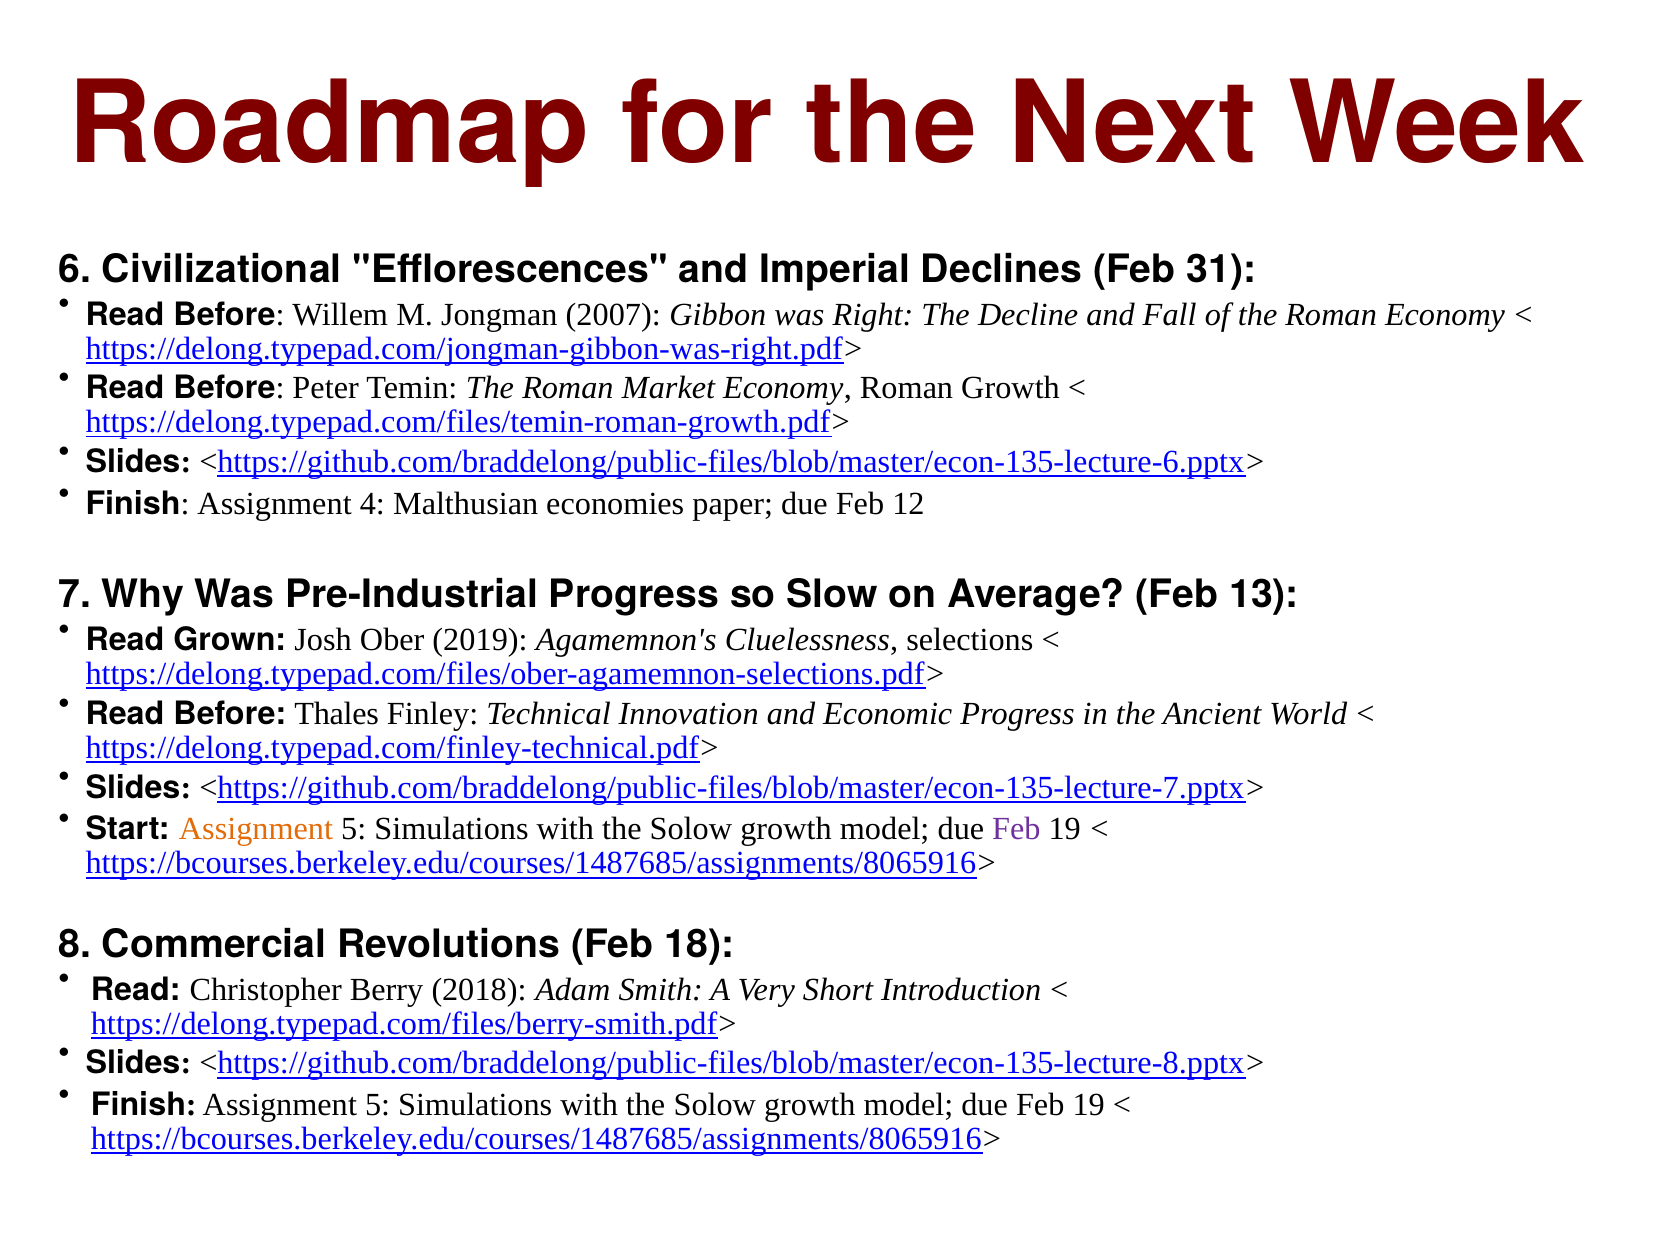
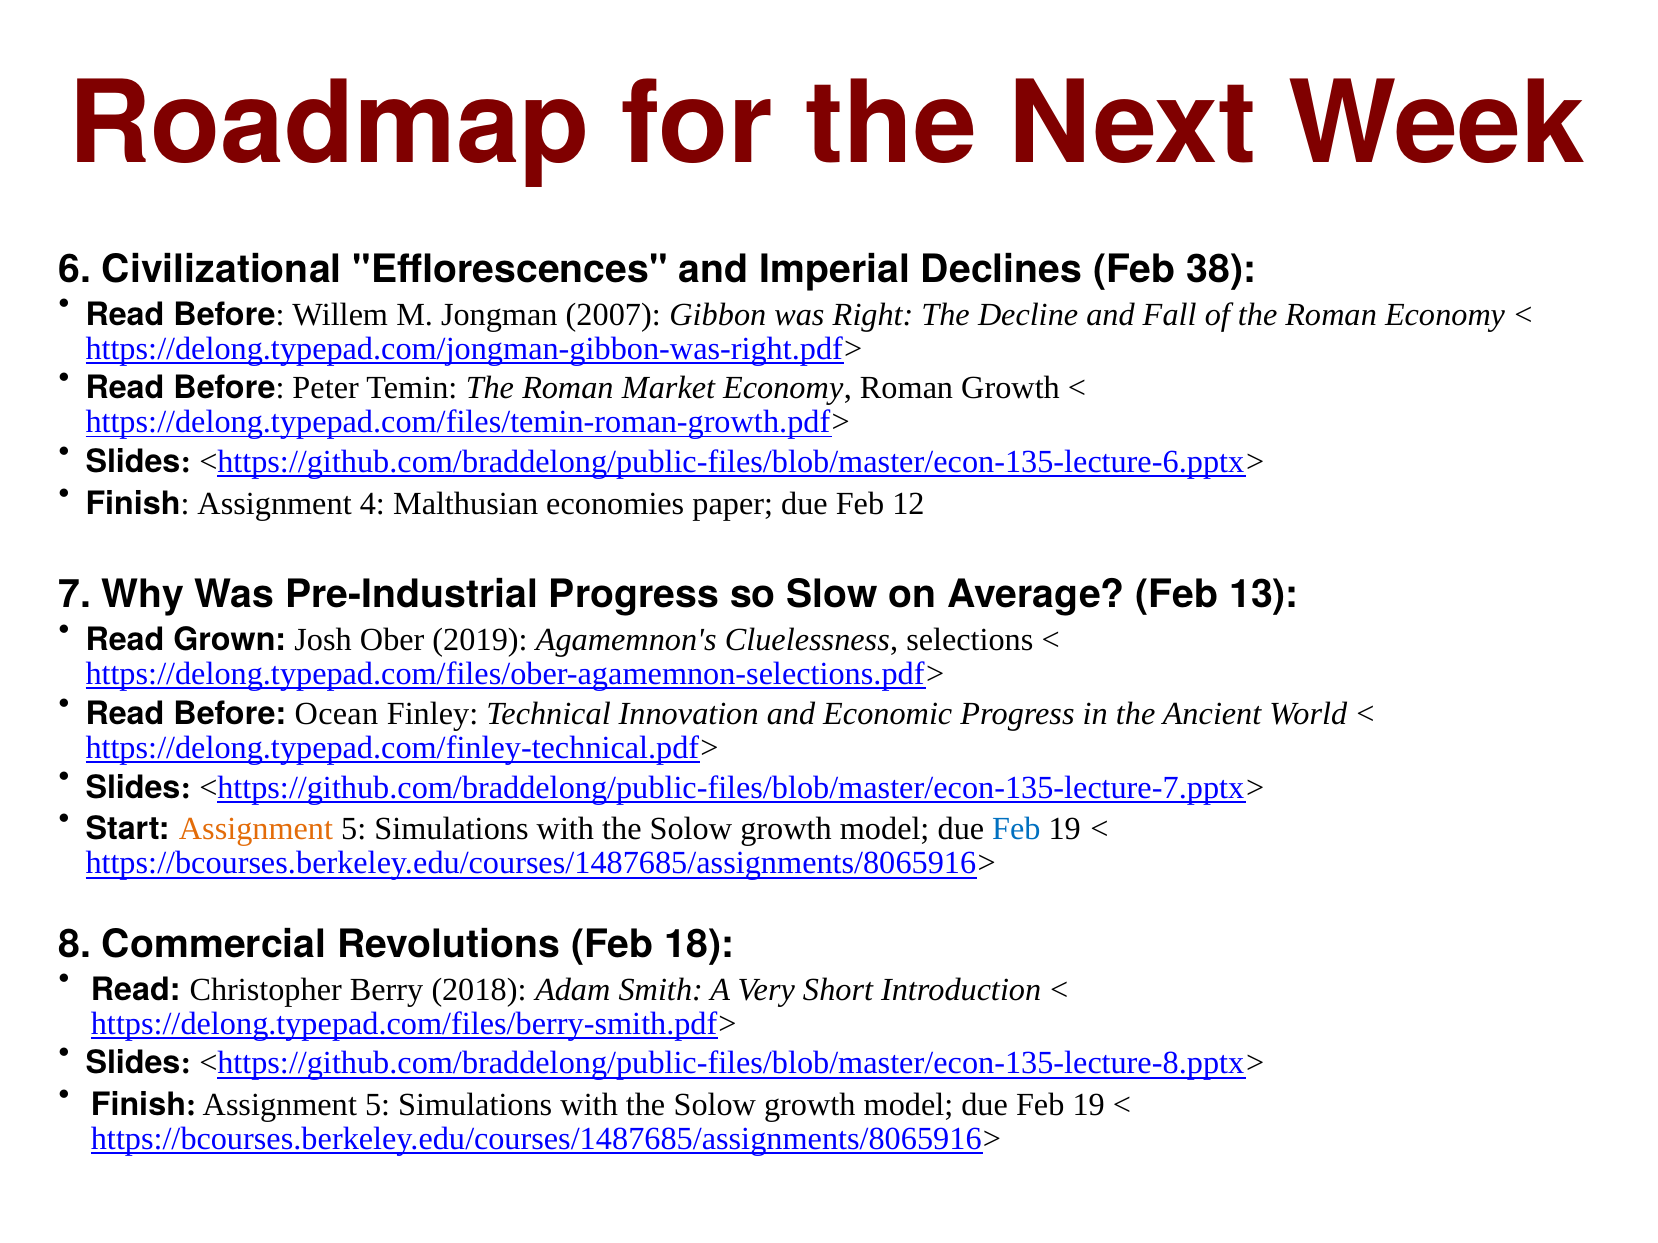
31: 31 -> 38
Thales: Thales -> Ocean
Feb at (1016, 830) colour: purple -> blue
